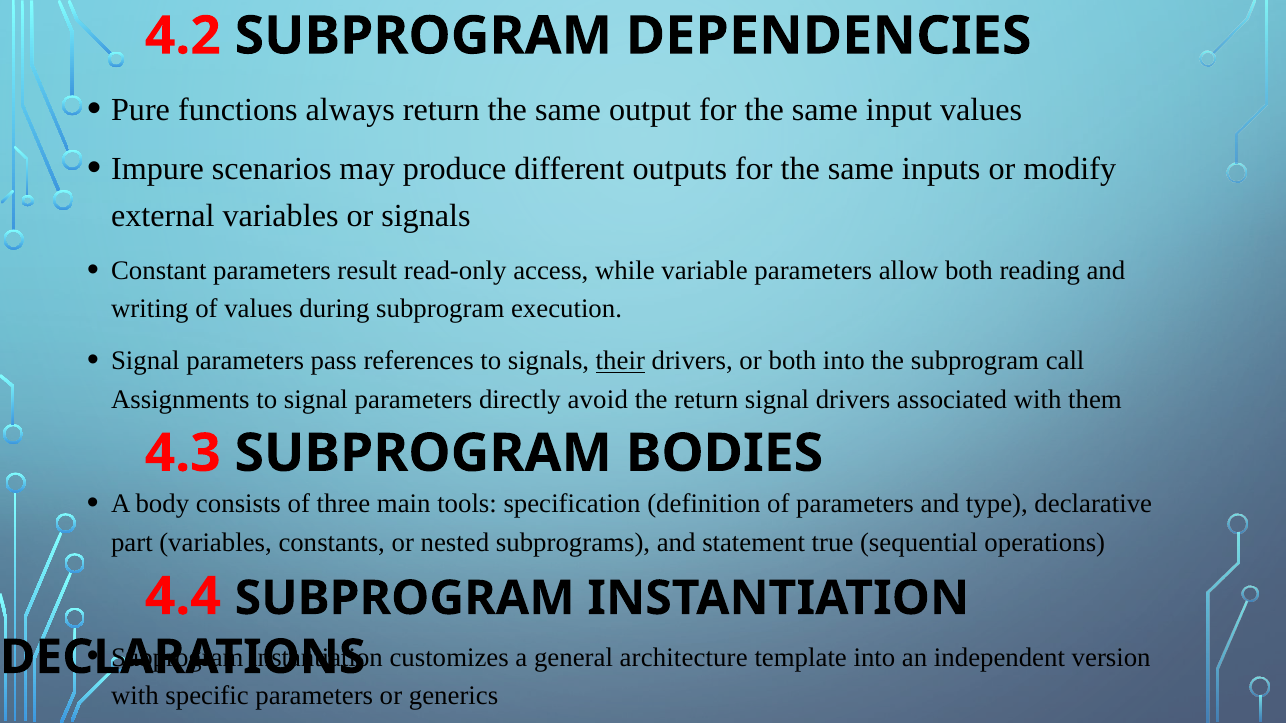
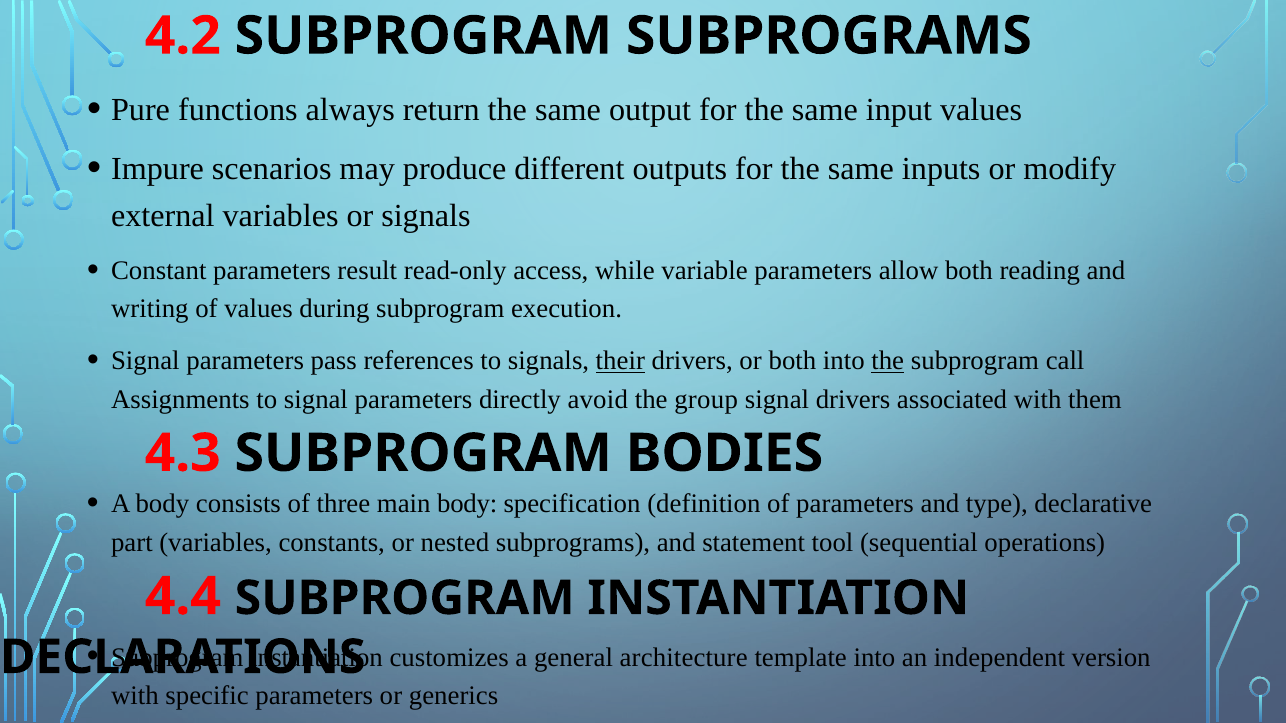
SUBPROGRAM DEPENDENCIES: DEPENDENCIES -> SUBPROGRAMS
the at (888, 361) underline: none -> present
the return: return -> group
main tools: tools -> body
true: true -> tool
